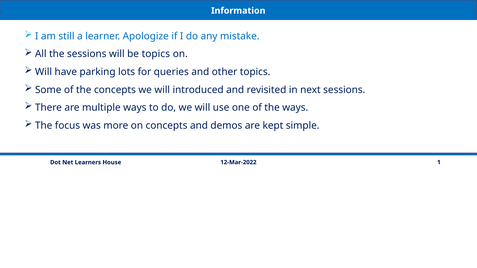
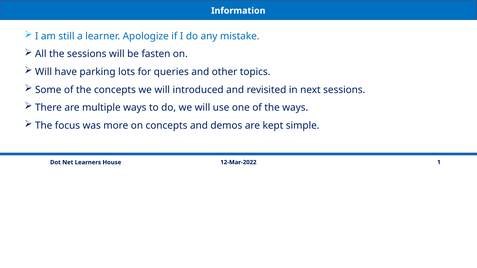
be topics: topics -> fasten
